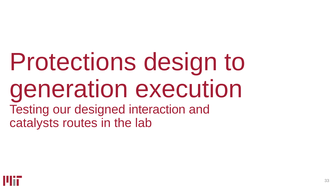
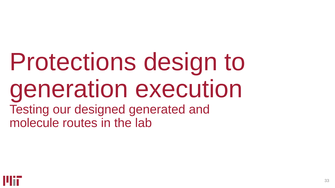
interaction: interaction -> generated
catalysts: catalysts -> molecule
